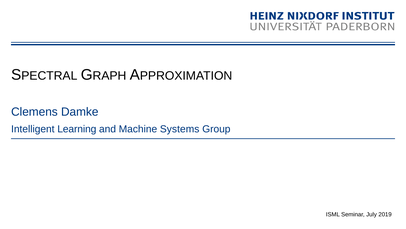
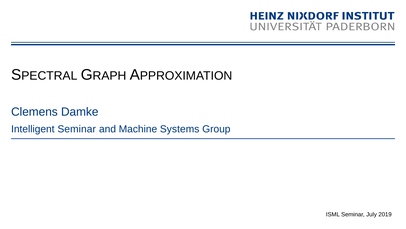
Intelligent Learning: Learning -> Seminar
